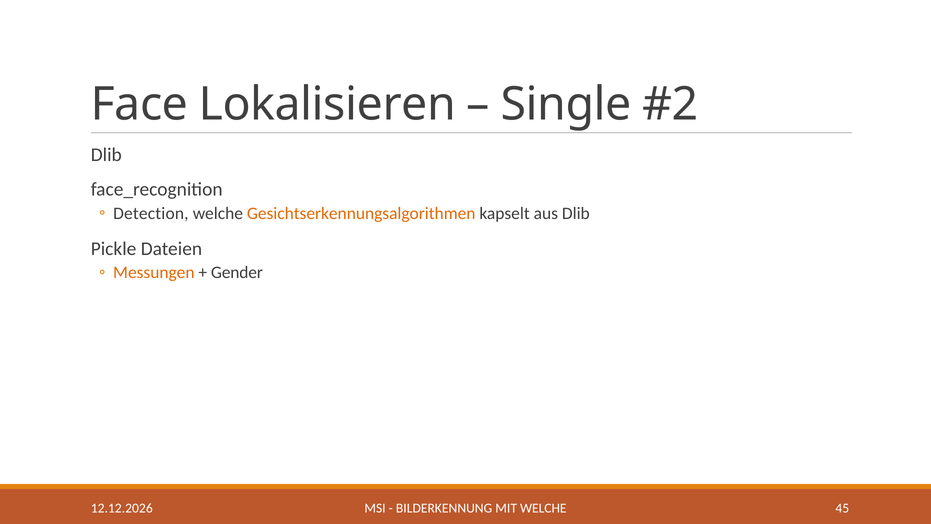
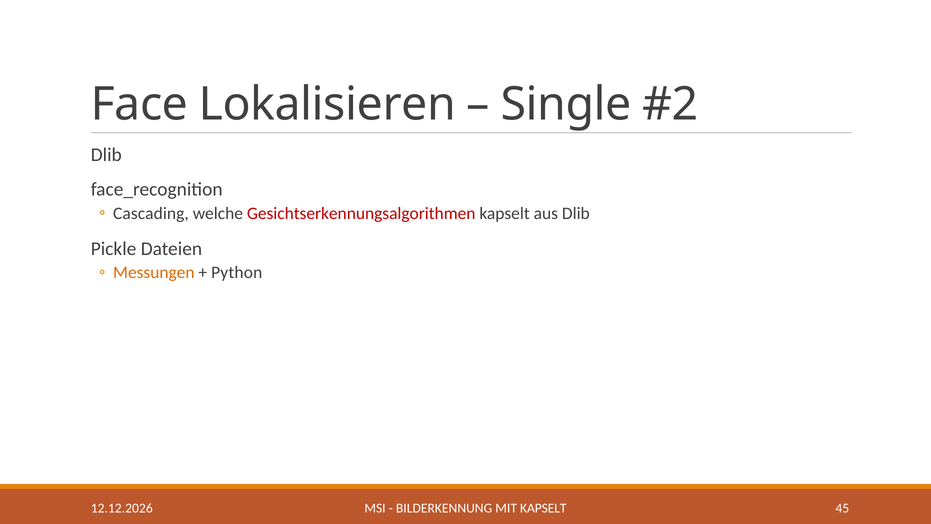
Detection: Detection -> Cascading
Gesichtserkennungsalgorithmen colour: orange -> red
Gender: Gender -> Python
MIT WELCHE: WELCHE -> KAPSELT
